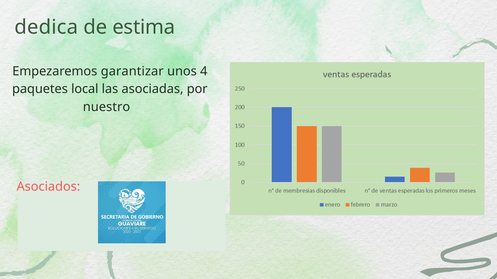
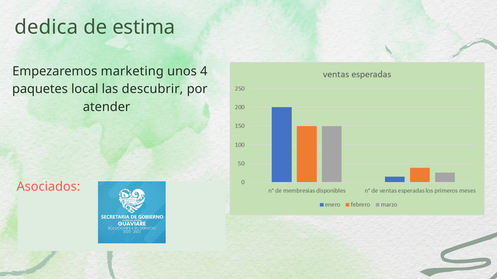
garantizar: garantizar -> marketing
asociadas: asociadas -> descubrir
nuestro: nuestro -> atender
